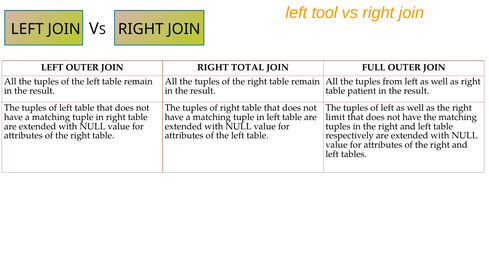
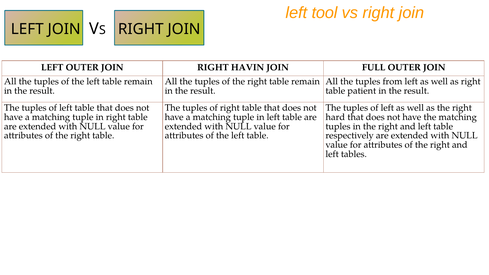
TOTAL: TOTAL -> HAVIN
limit: limit -> hard
